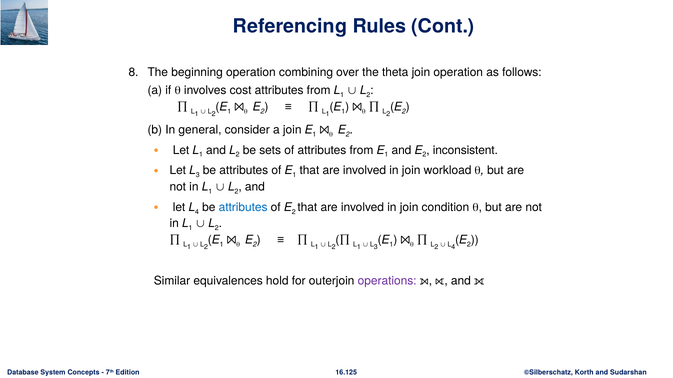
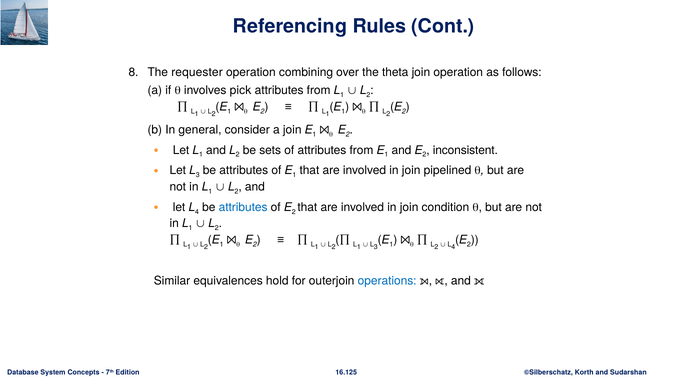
beginning: beginning -> requester
cost: cost -> pick
workload: workload -> pipelined
operations colour: purple -> blue
